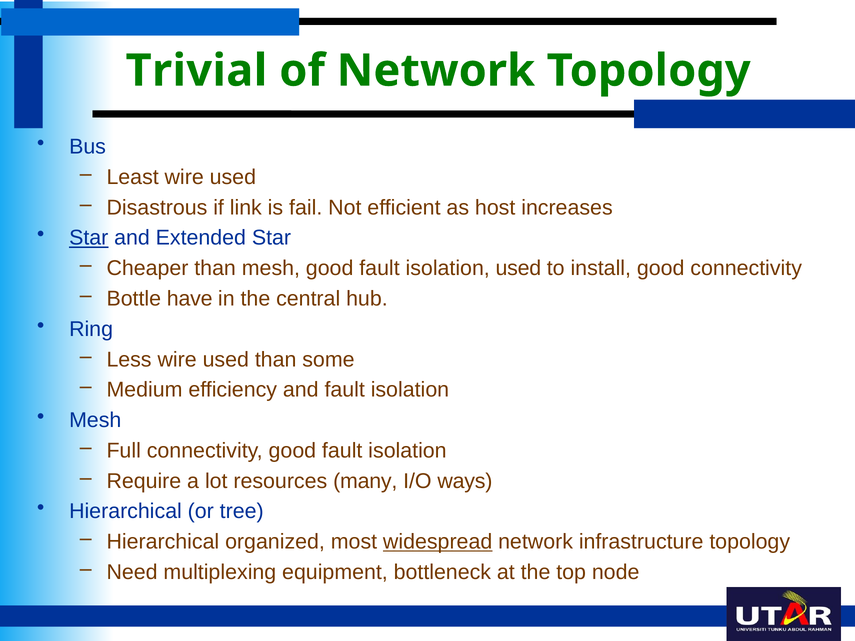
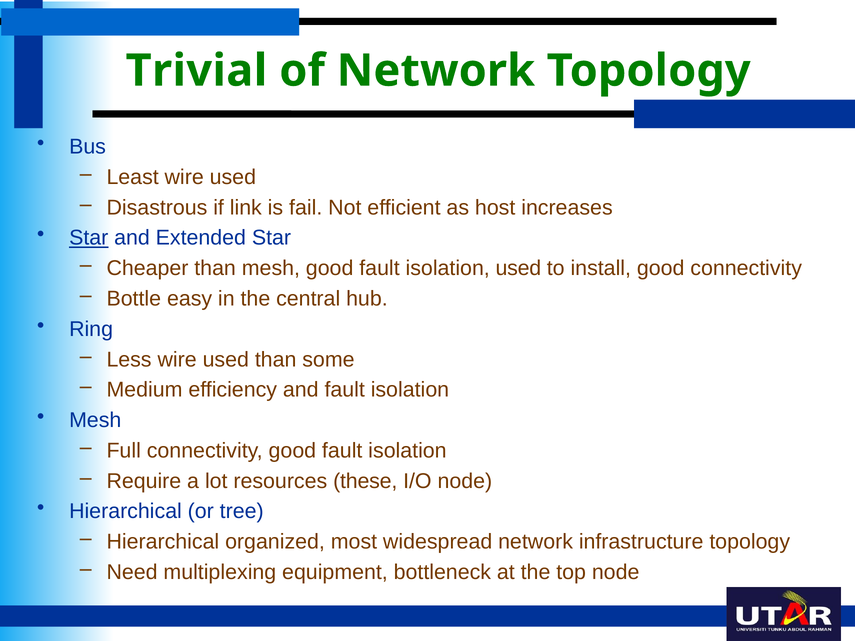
have: have -> easy
many: many -> these
I/O ways: ways -> node
widespread underline: present -> none
